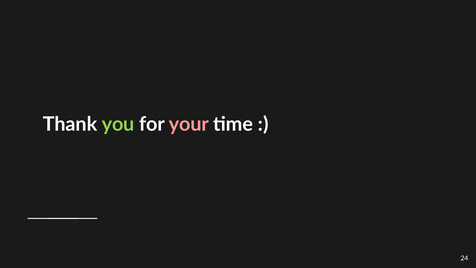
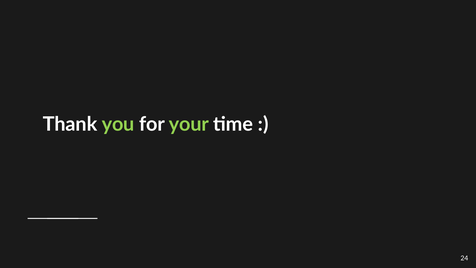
your colour: pink -> light green
